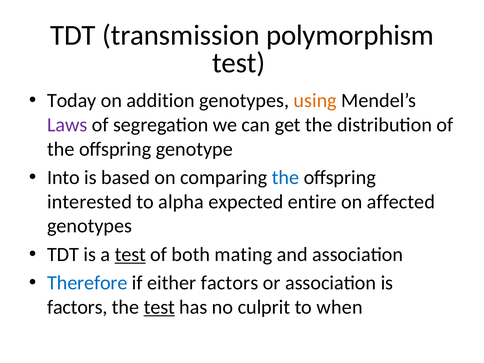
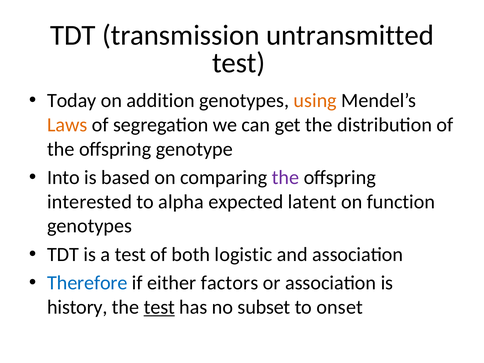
polymorphism: polymorphism -> untransmitted
Laws colour: purple -> orange
the at (285, 178) colour: blue -> purple
entire: entire -> latent
affected: affected -> function
test at (130, 254) underline: present -> none
mating: mating -> logistic
factors at (77, 307): factors -> history
culprit: culprit -> subset
when: when -> onset
